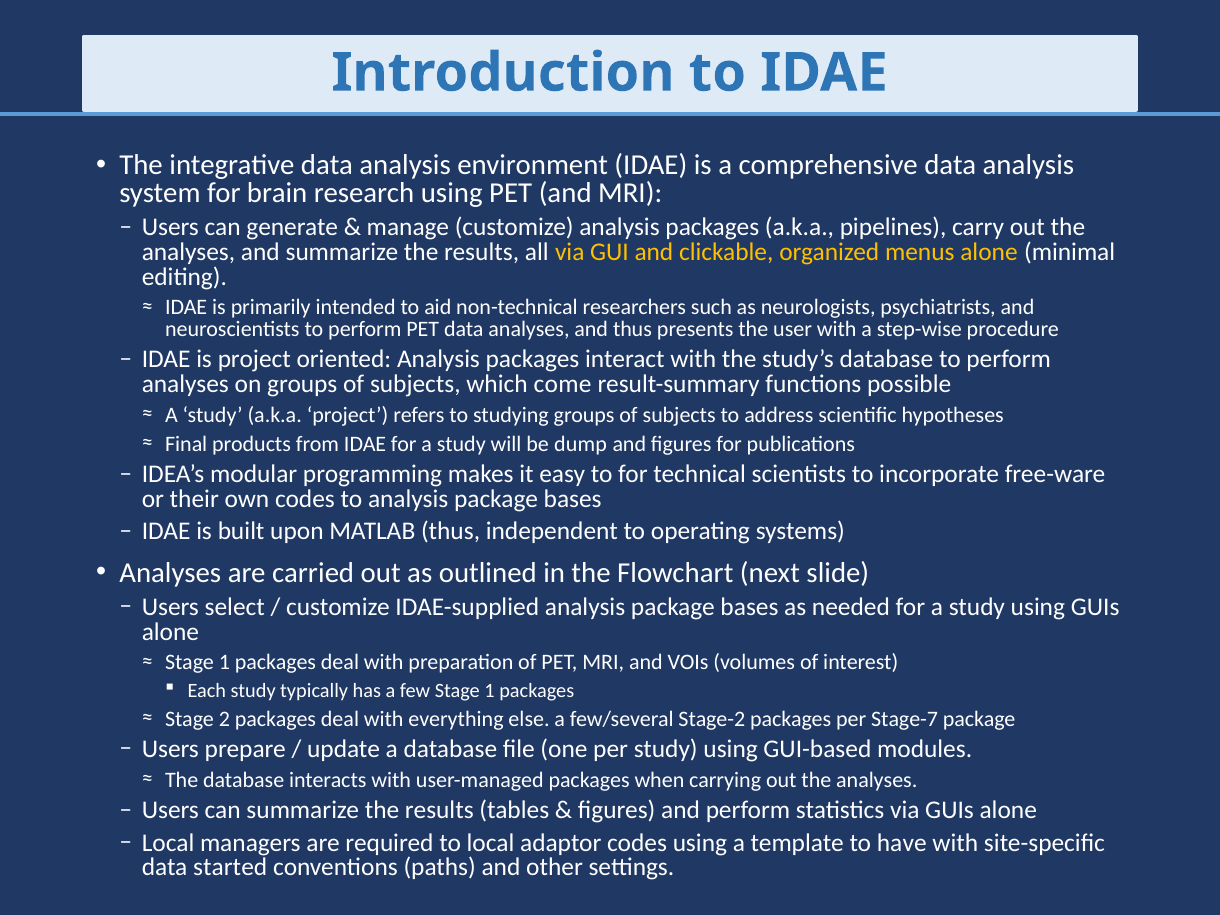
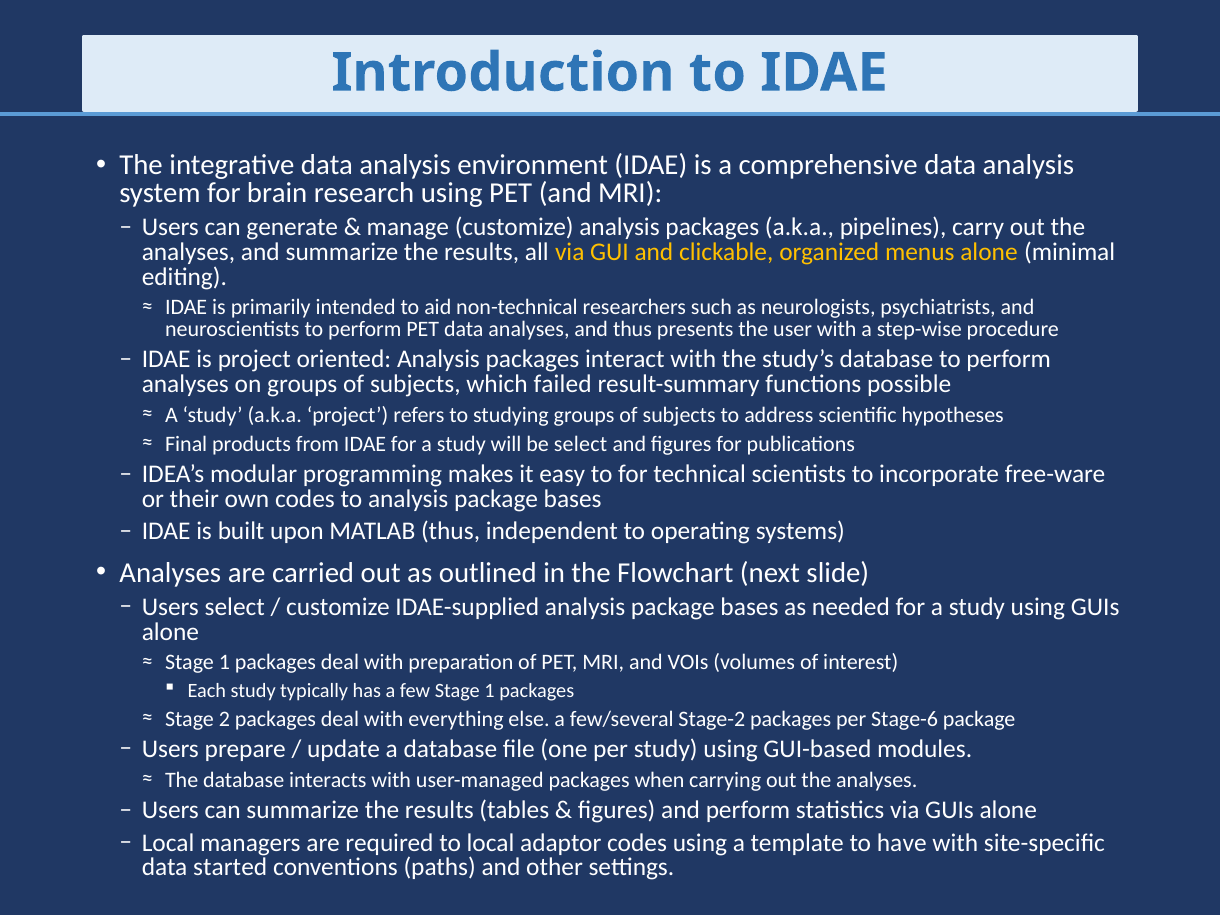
come: come -> failed
be dump: dump -> select
Stage-7: Stage-7 -> Stage-6
